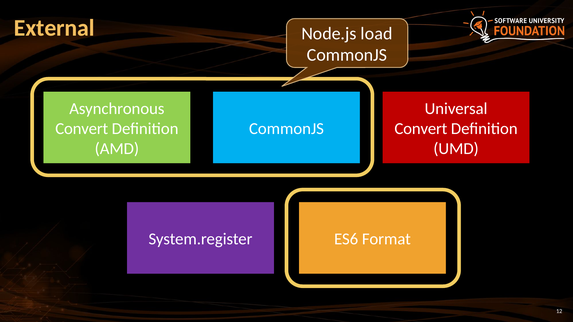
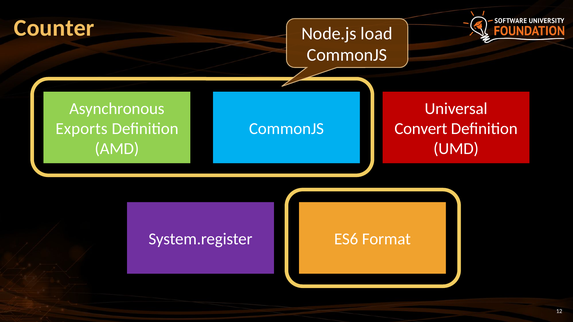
External: External -> Counter
Convert at (82, 129): Convert -> Exports
